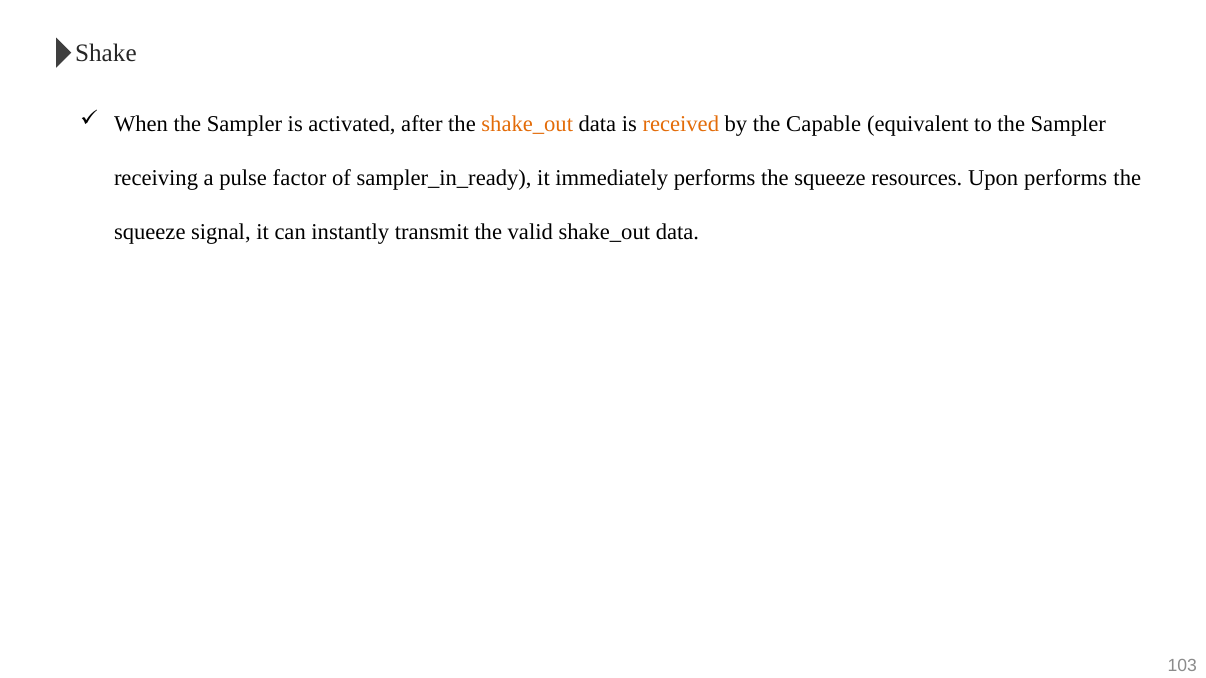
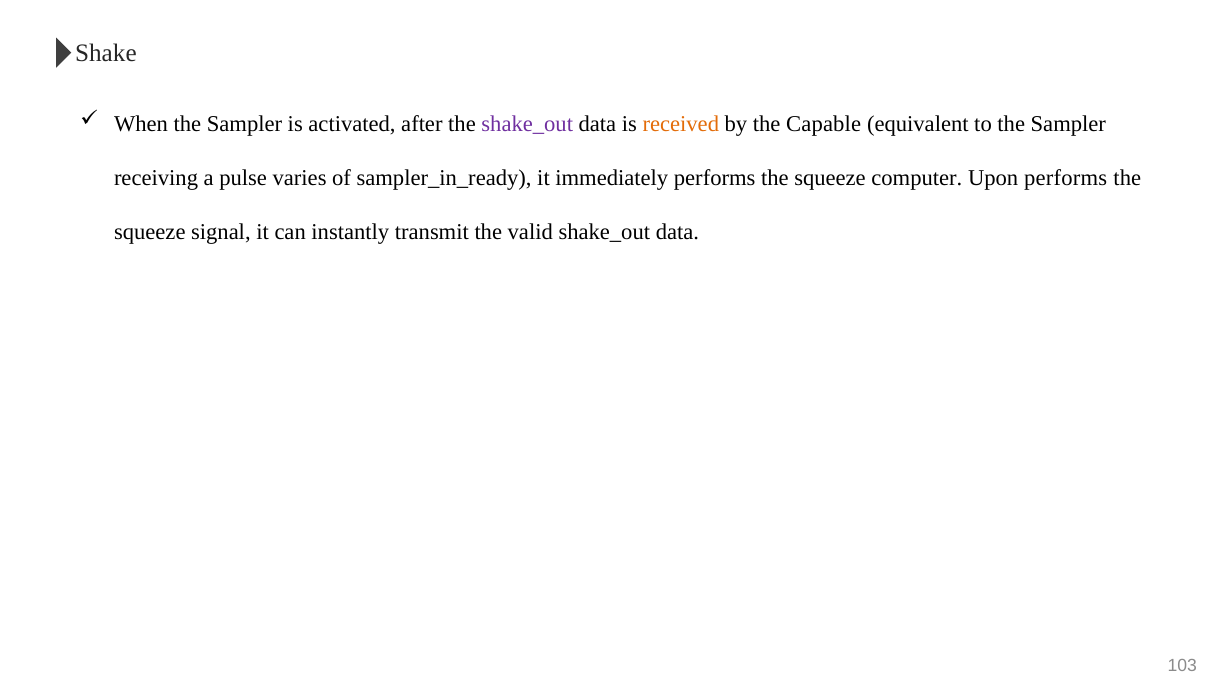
shake_out at (527, 124) colour: orange -> purple
factor: factor -> varies
resources: resources -> computer
